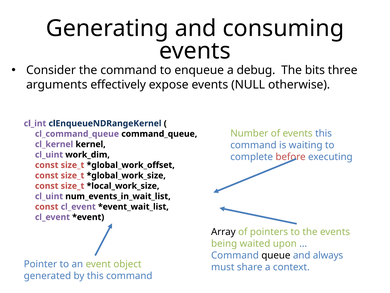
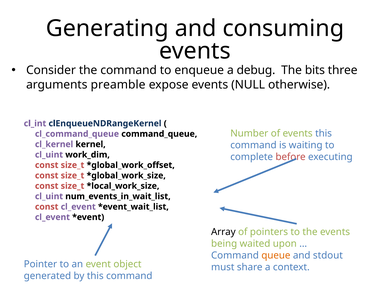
effectively: effectively -> preamble
queue colour: black -> orange
always: always -> stdout
